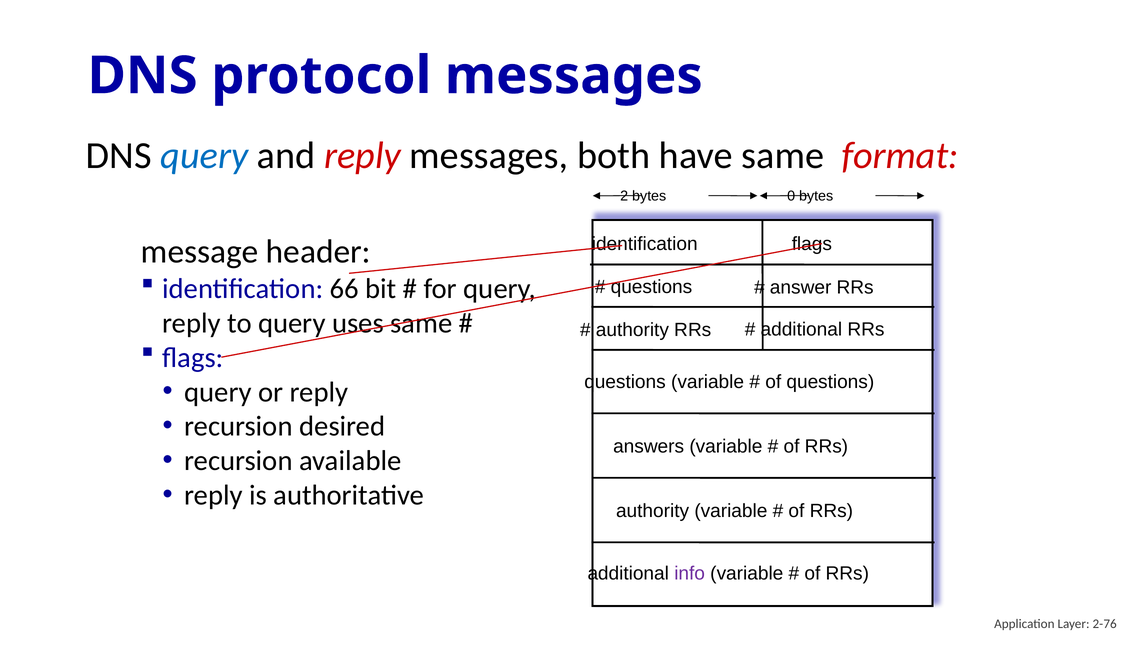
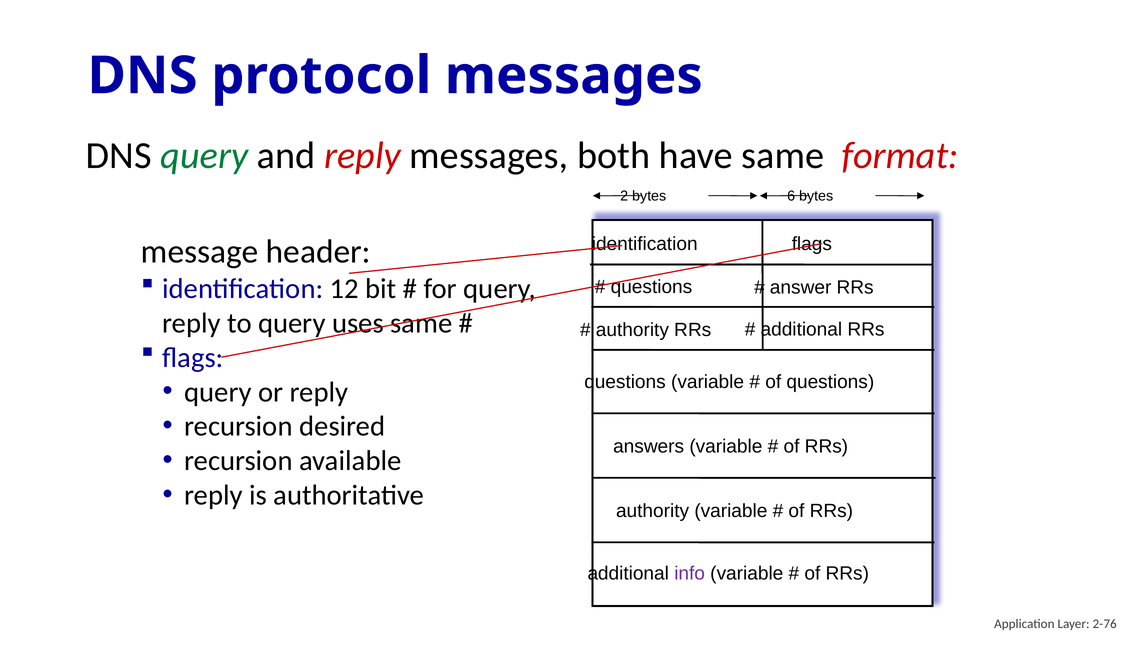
query at (204, 156) colour: blue -> green
0: 0 -> 6
66: 66 -> 12
